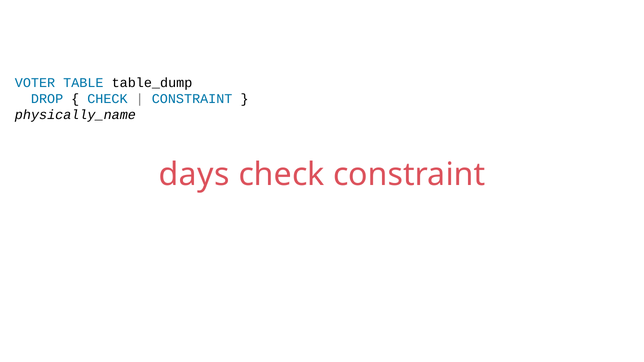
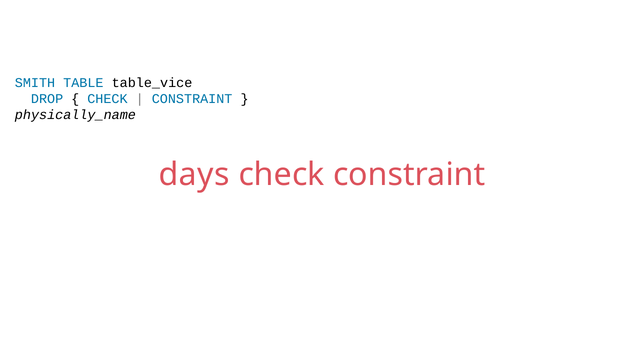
VOTER: VOTER -> SMITH
table_dump: table_dump -> table_vice
